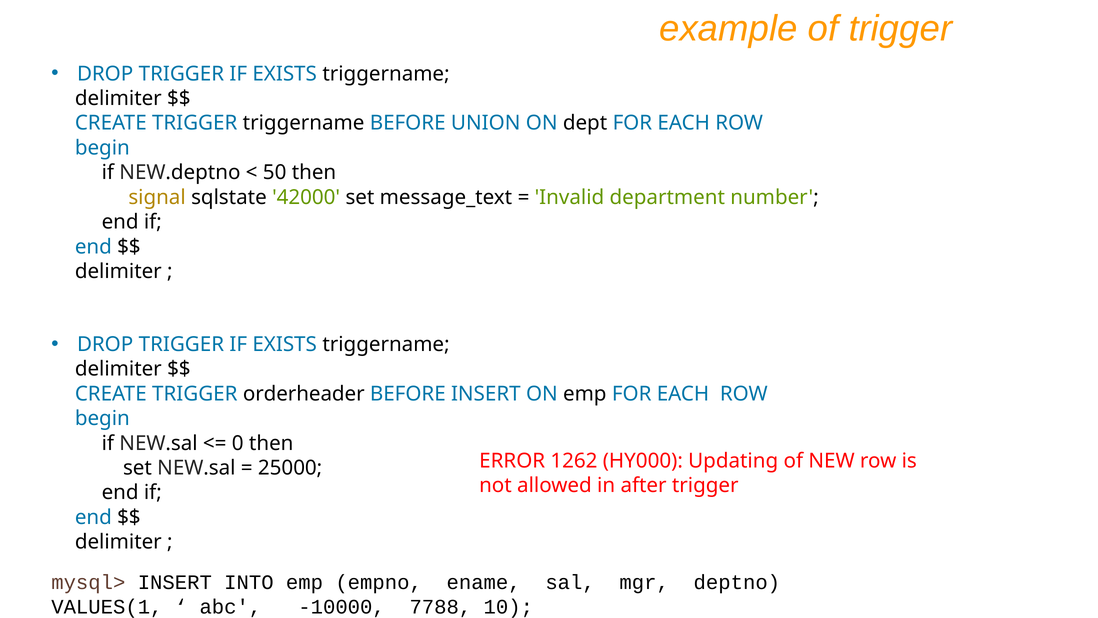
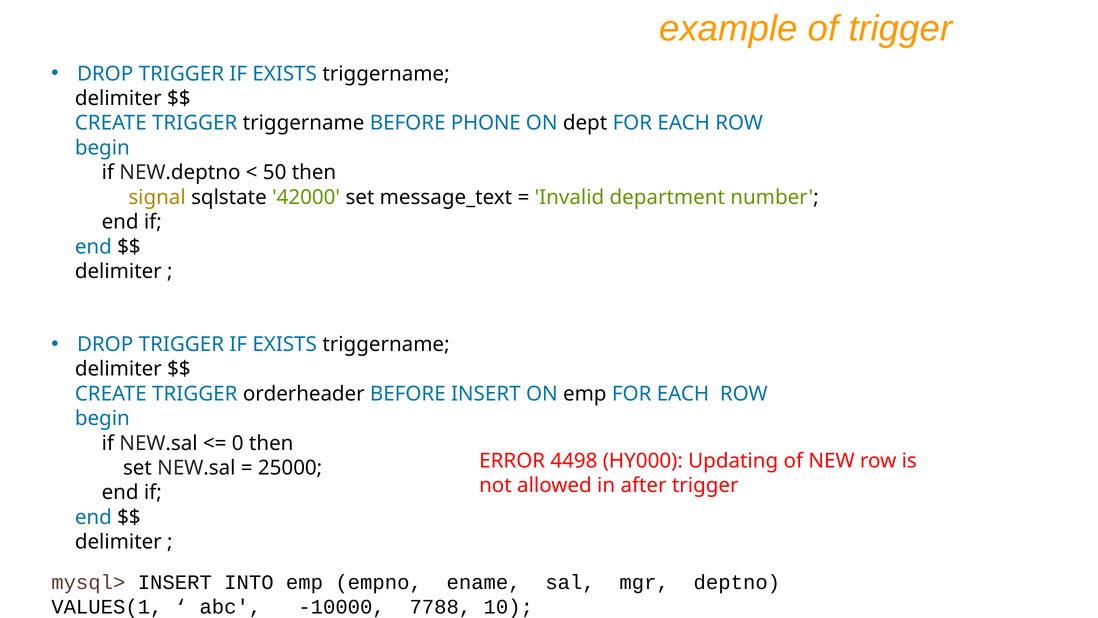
UNION: UNION -> PHONE
1262: 1262 -> 4498
